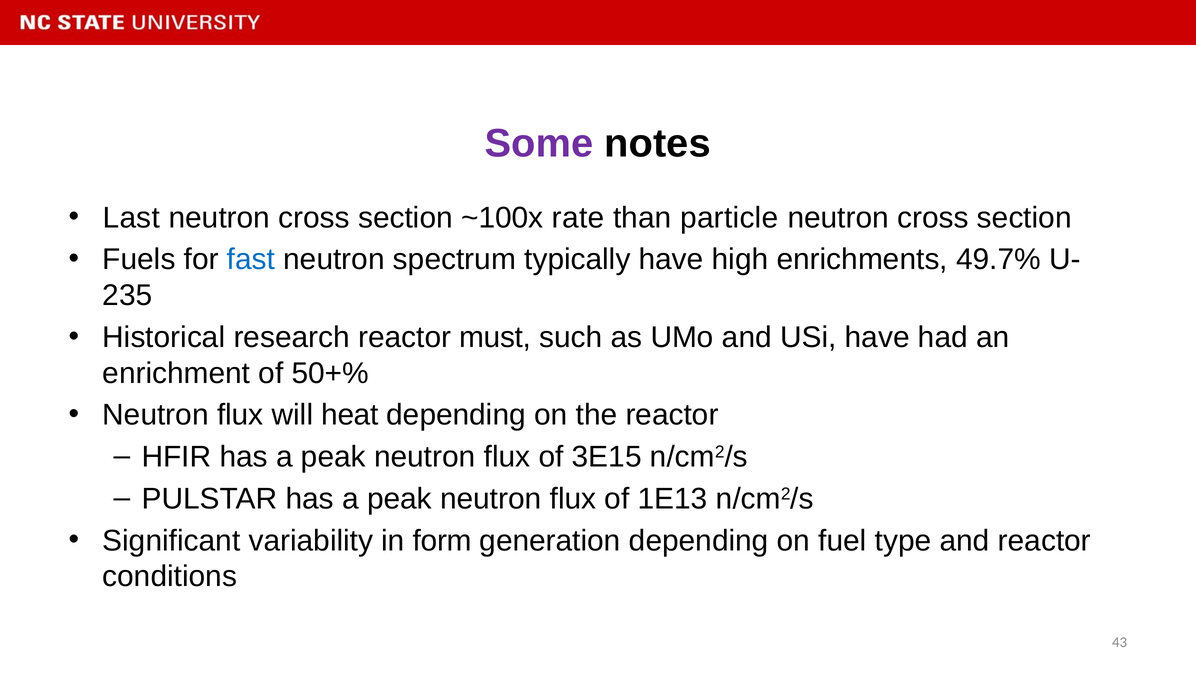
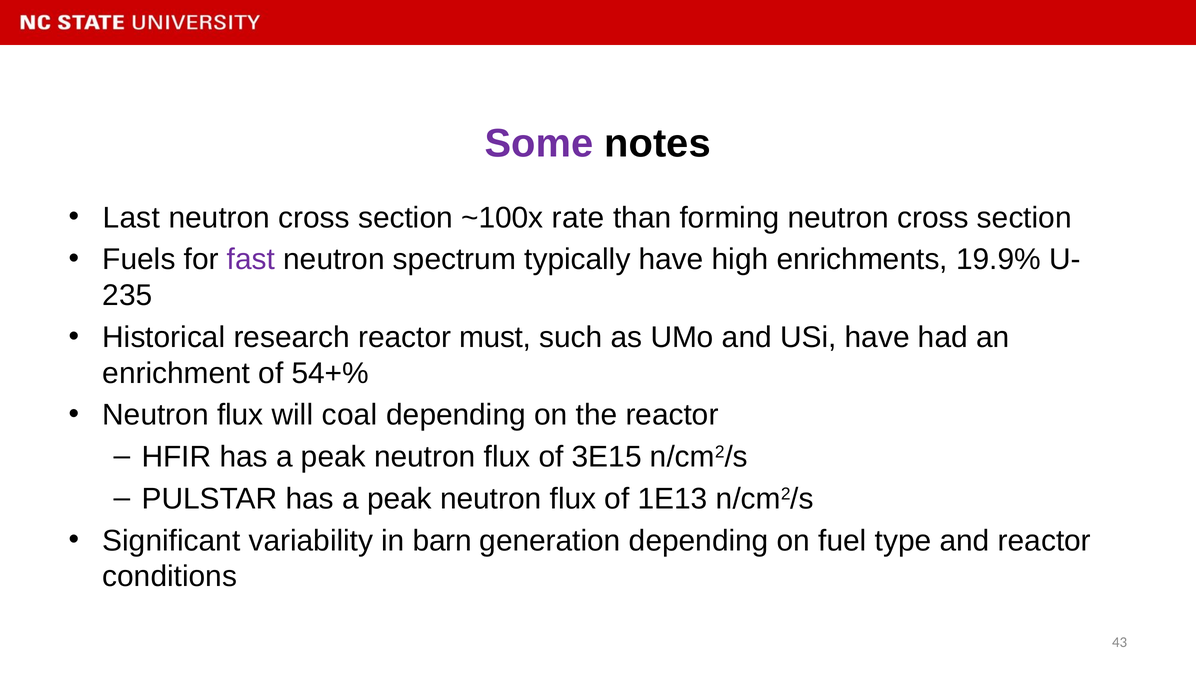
particle: particle -> forming
fast colour: blue -> purple
49.7%: 49.7% -> 19.9%
50+%: 50+% -> 54+%
heat: heat -> coal
form: form -> barn
